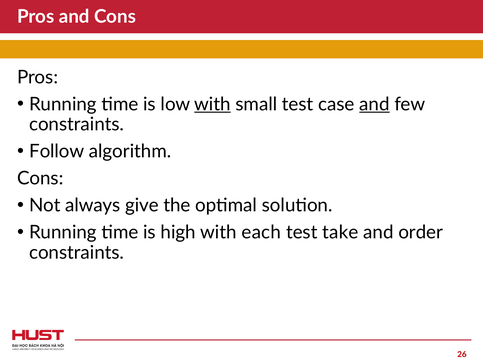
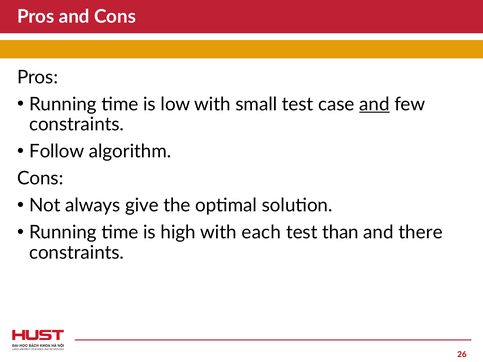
with at (212, 104) underline: present -> none
take: take -> than
order: order -> there
